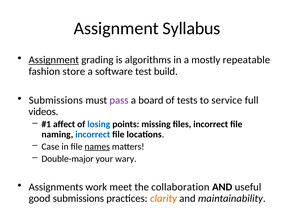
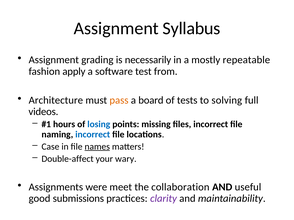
Assignment at (54, 60) underline: present -> none
algorithms: algorithms -> necessarily
store: store -> apply
build: build -> from
Submissions at (56, 100): Submissions -> Architecture
pass colour: purple -> orange
service: service -> solving
affect: affect -> hours
Double-major: Double-major -> Double-affect
work: work -> were
clarity colour: orange -> purple
